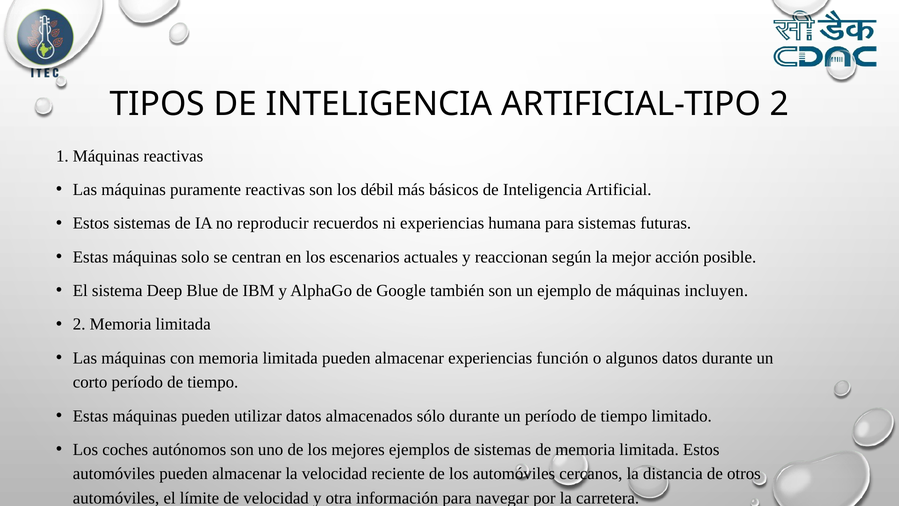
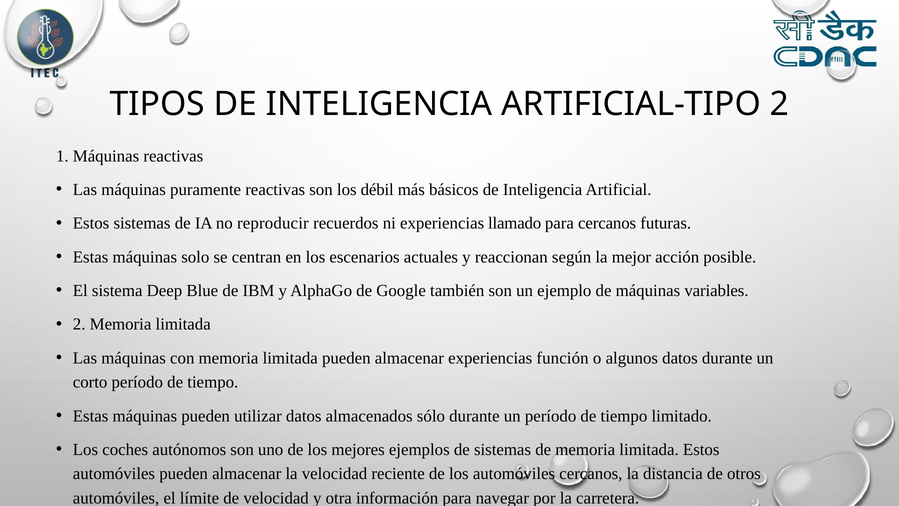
humana: humana -> llamado
para sistemas: sistemas -> cercanos
incluyen: incluyen -> variables
